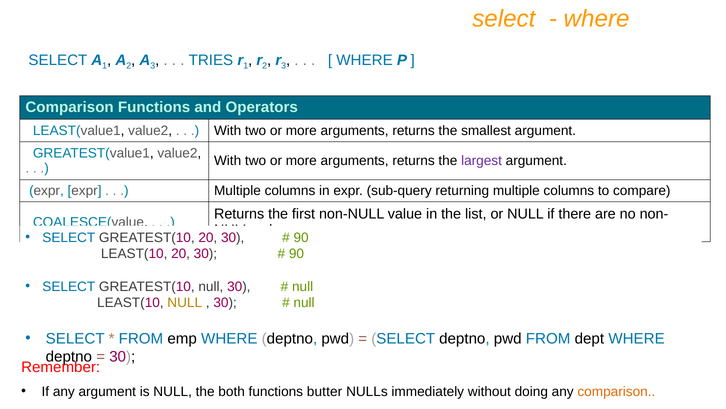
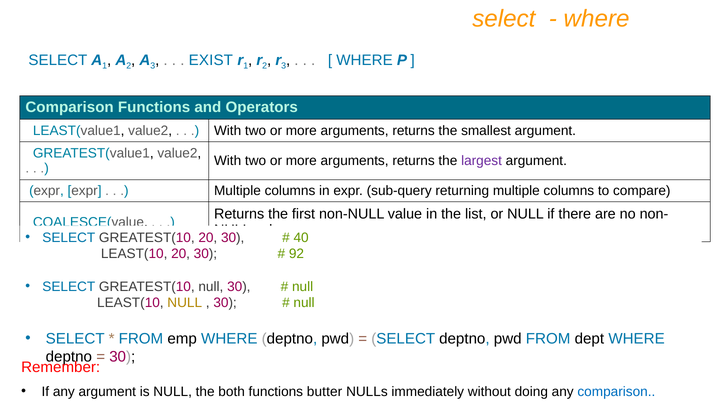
TRIES: TRIES -> EXIST
90 at (301, 237): 90 -> 40
90 at (296, 254): 90 -> 92
comparison at (616, 391) colour: orange -> blue
